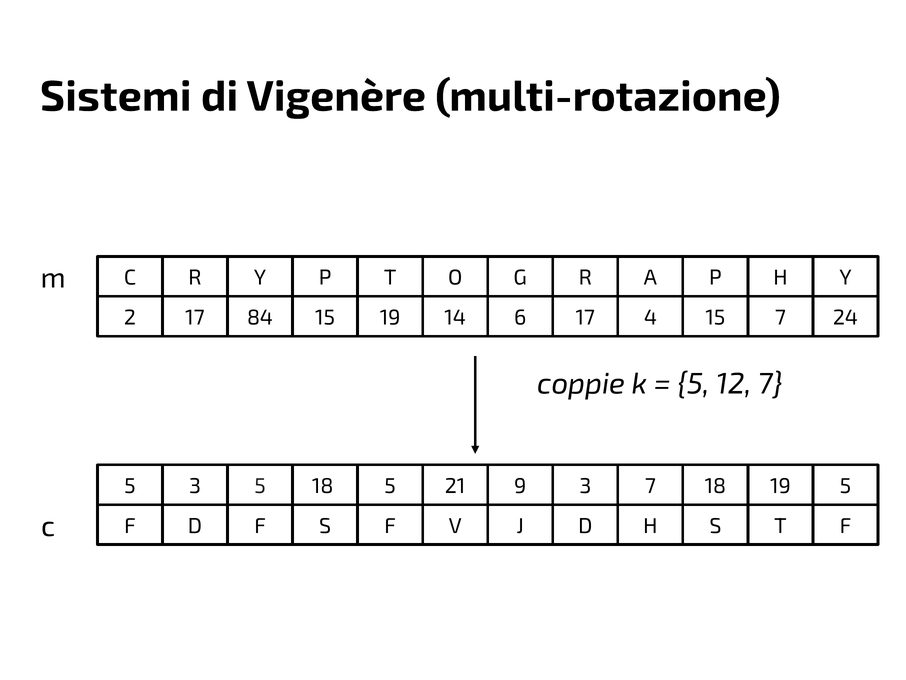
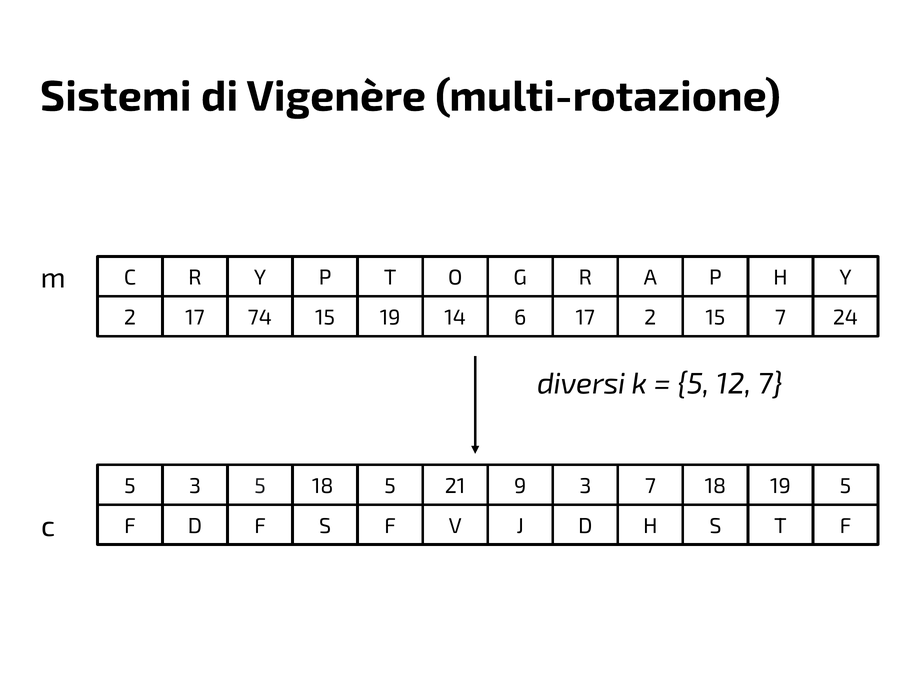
84: 84 -> 74
17 4: 4 -> 2
coppie: coppie -> diversi
